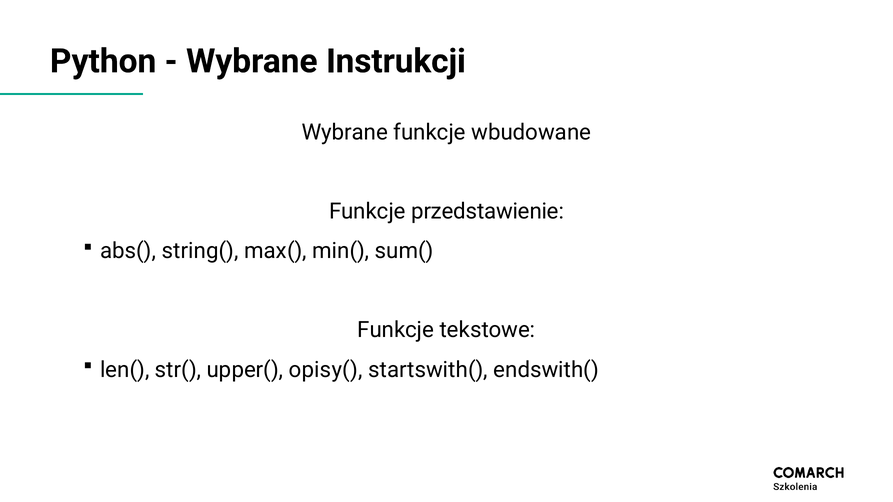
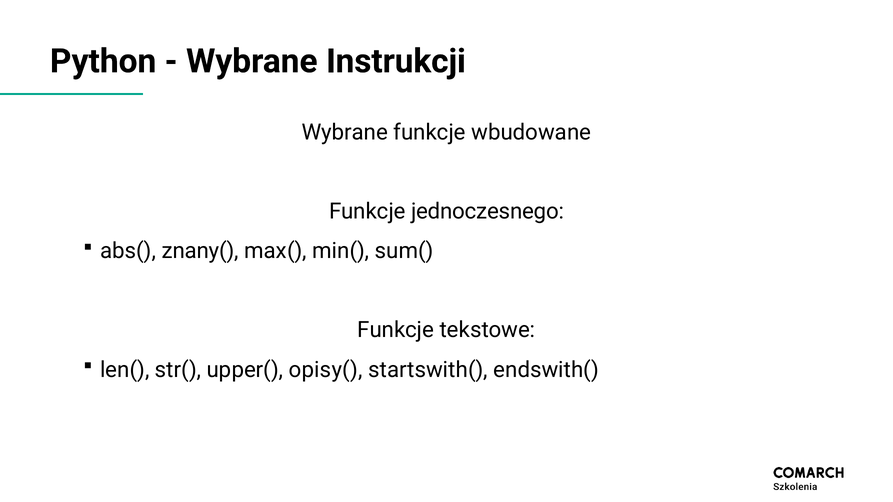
przedstawienie: przedstawienie -> jednoczesnego
string(: string( -> znany(
